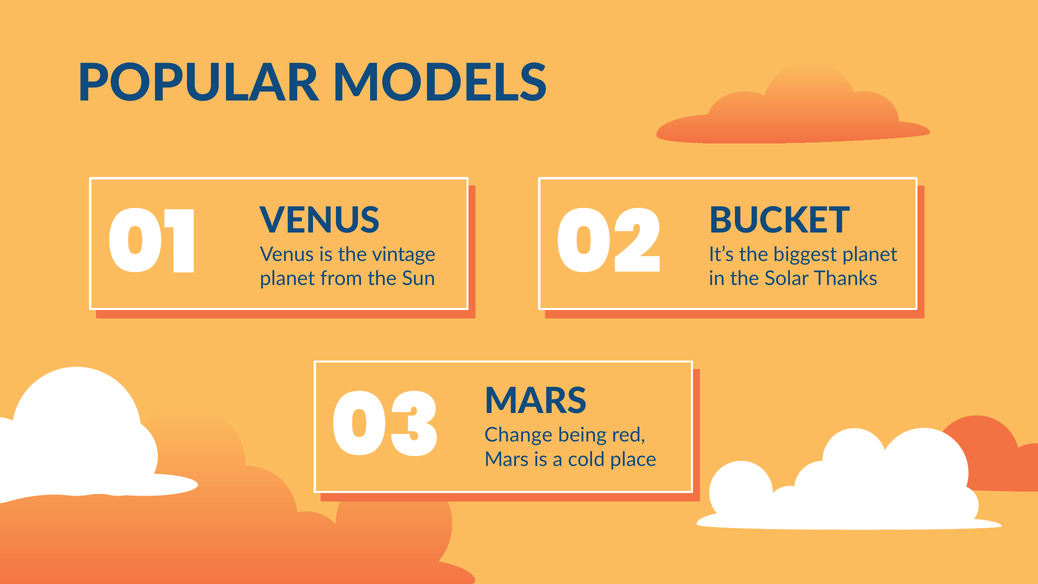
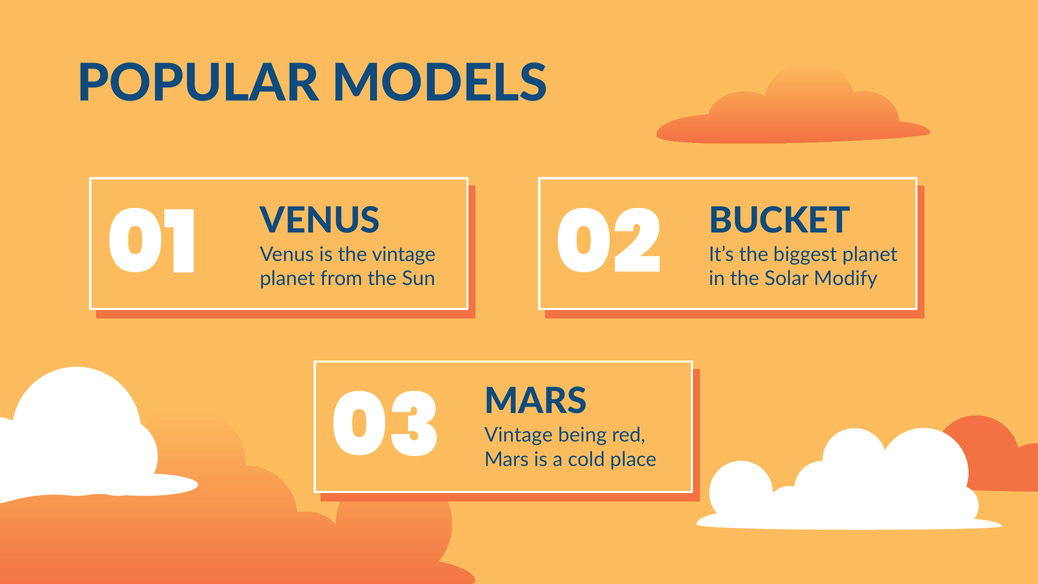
Thanks: Thanks -> Modify
Change at (518, 435): Change -> Vintage
